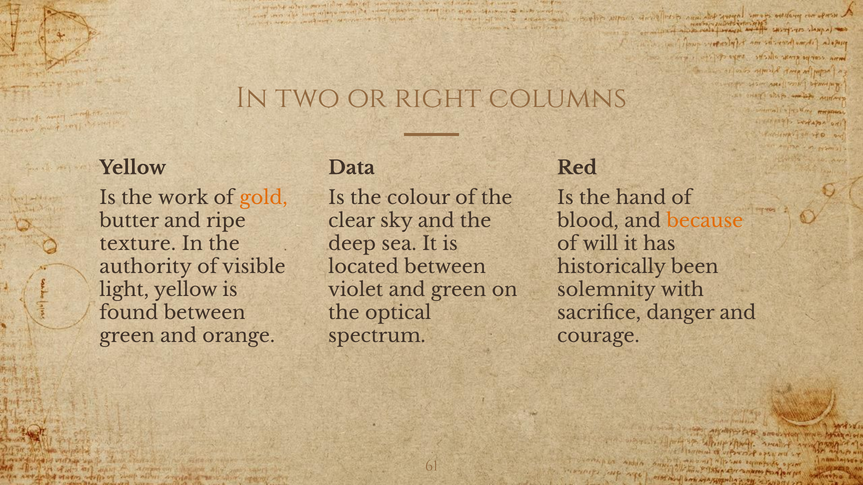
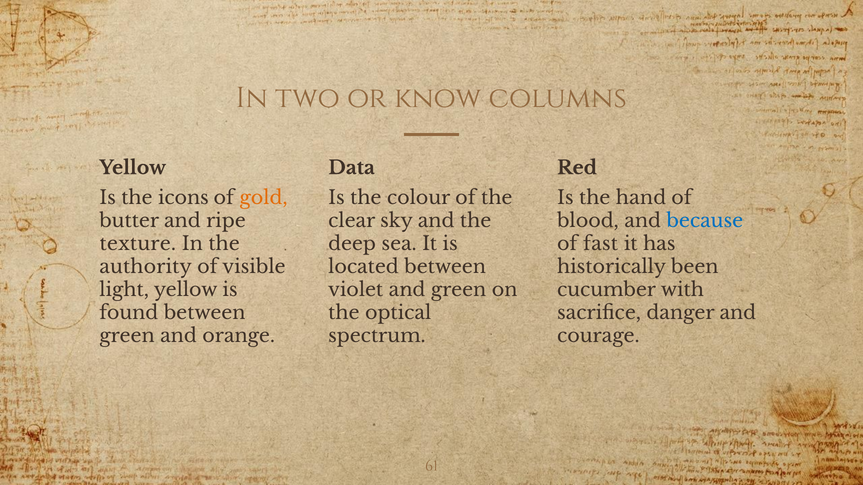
right: right -> know
work: work -> icons
because colour: orange -> blue
will: will -> fast
solemnity: solemnity -> cucumber
